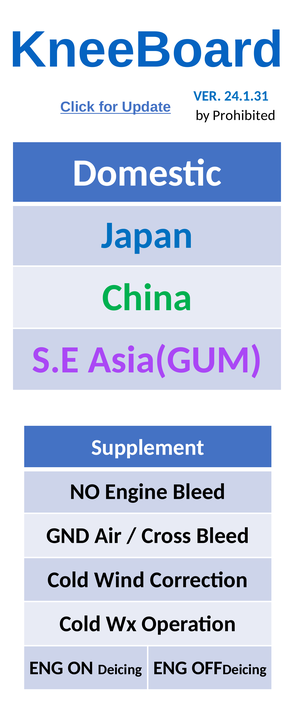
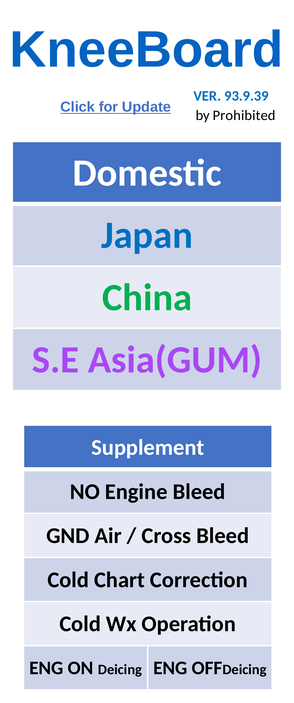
24.1.31: 24.1.31 -> 93.9.39
Wind: Wind -> Chart
